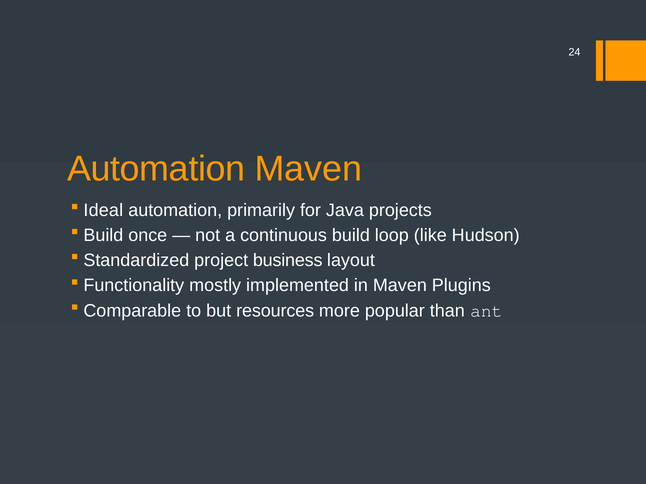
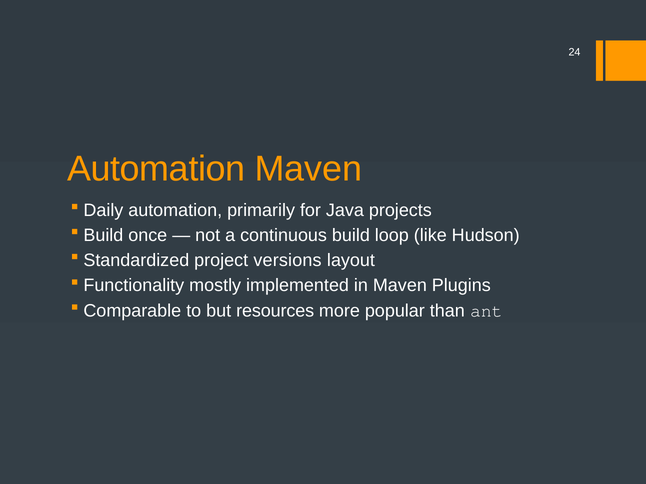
Ideal: Ideal -> Daily
business: business -> versions
